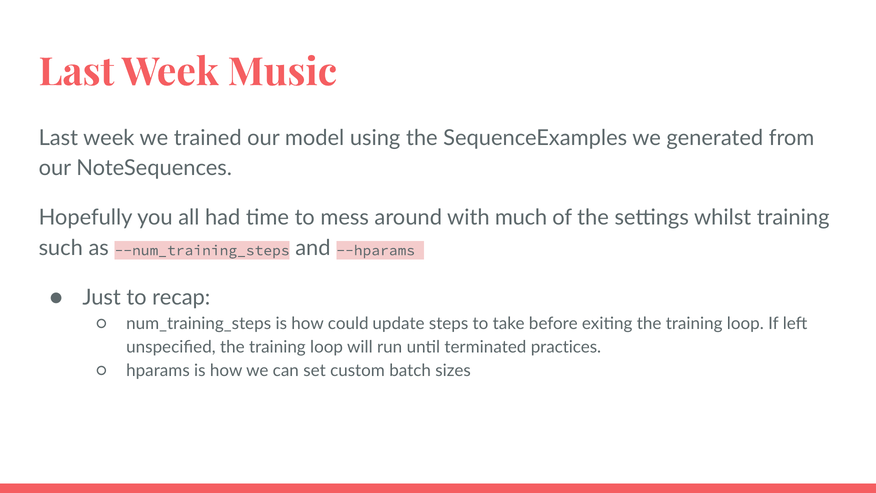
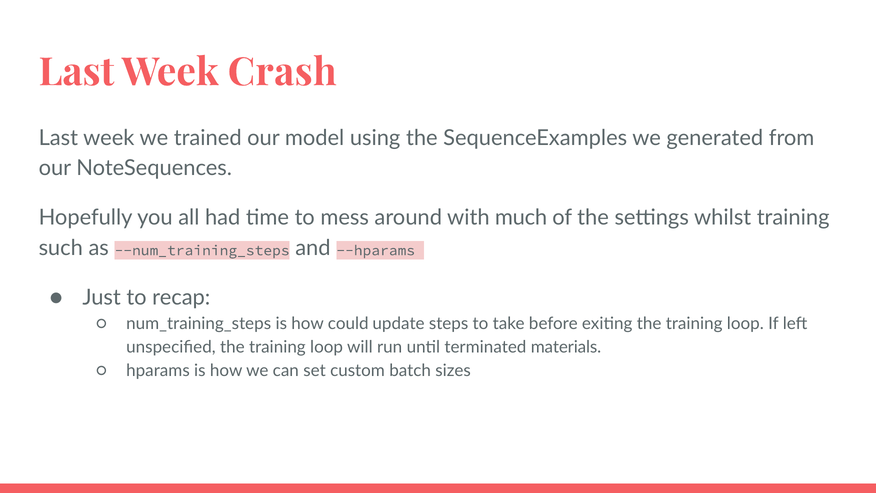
Music: Music -> Crash
practices: practices -> materials
